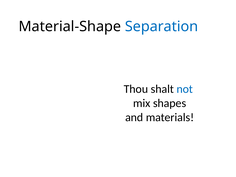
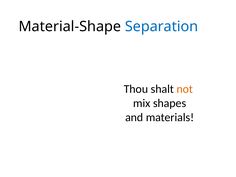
not colour: blue -> orange
